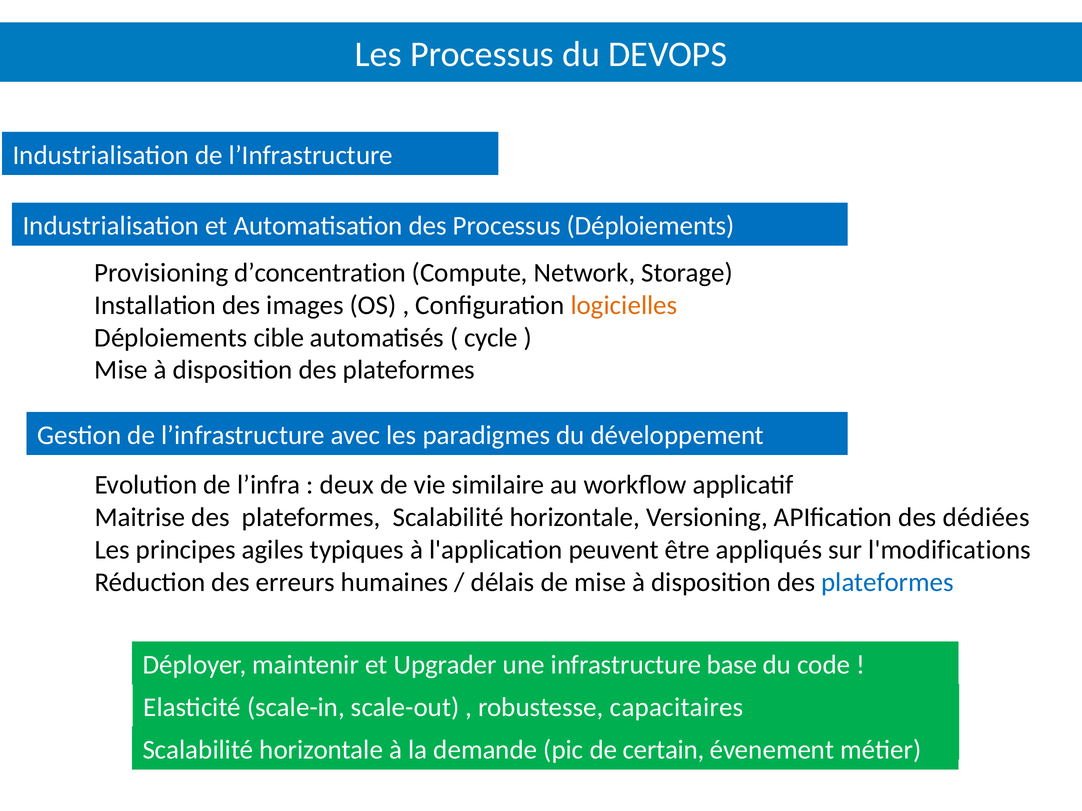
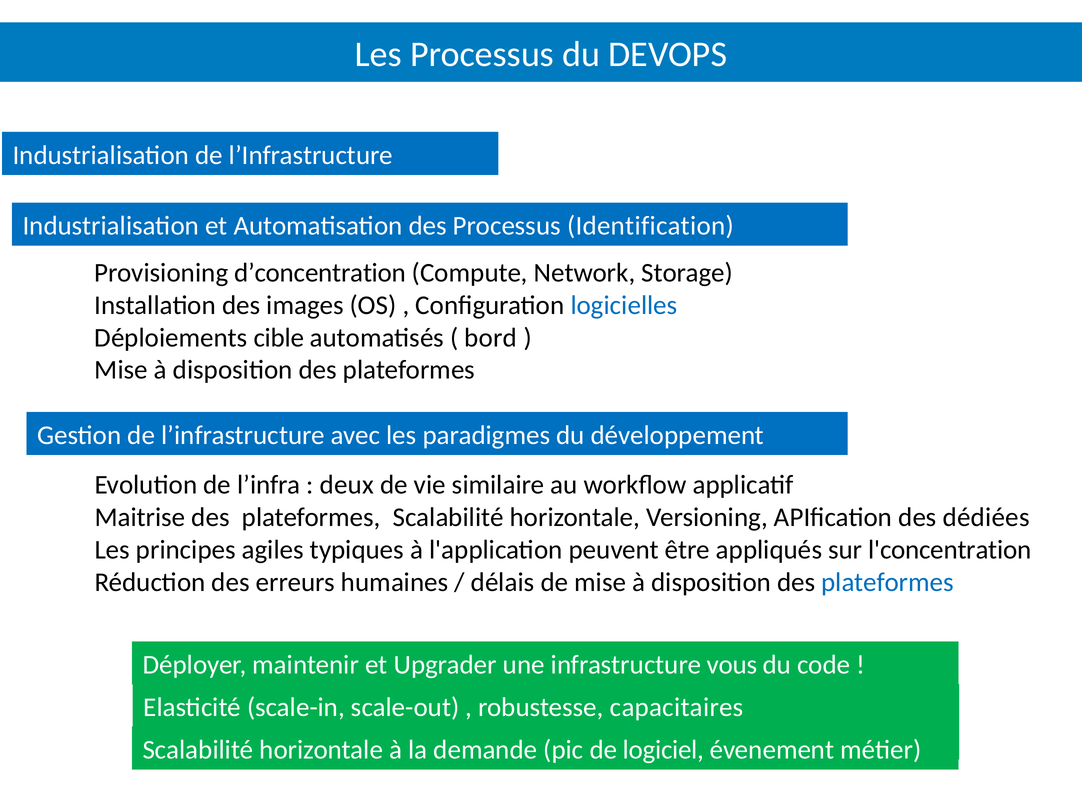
Processus Déploiements: Déploiements -> Identification
logicielles colour: orange -> blue
cycle: cycle -> bord
l'modifications: l'modifications -> l'concentration
base: base -> vous
certain: certain -> logiciel
